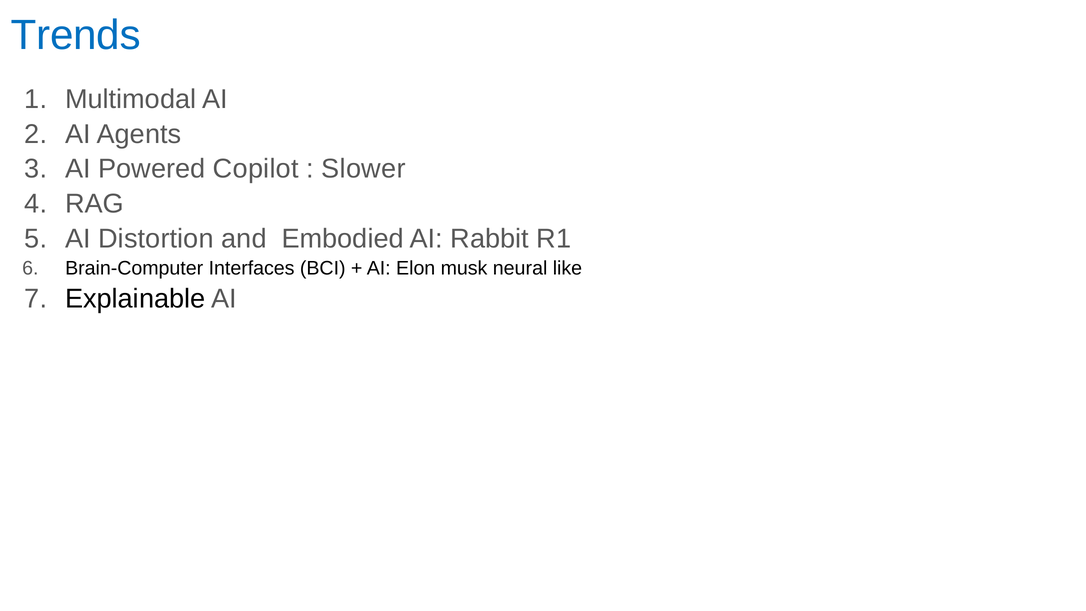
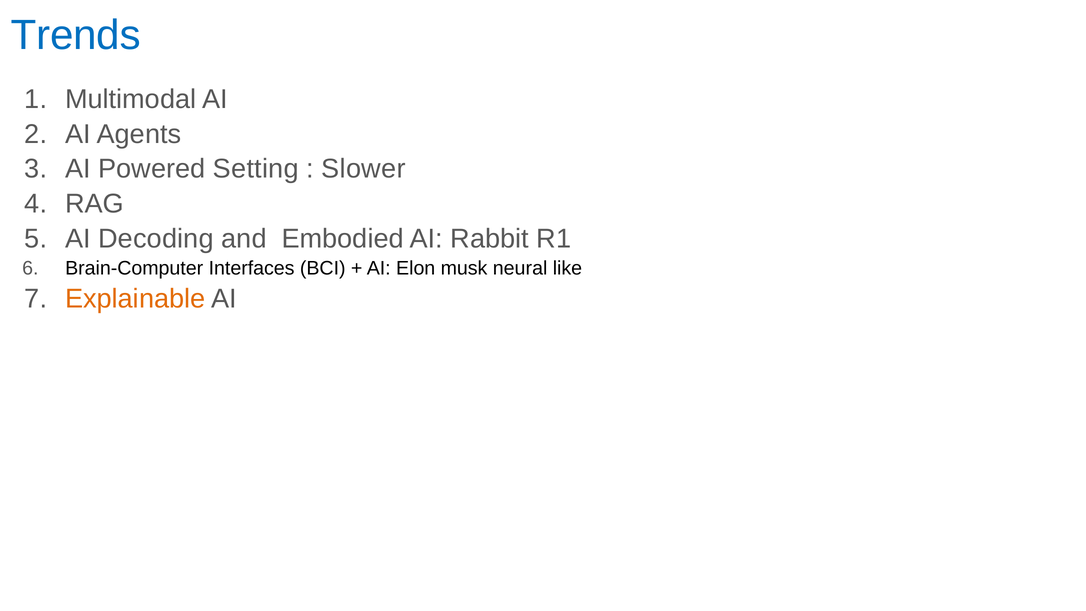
Copilot: Copilot -> Setting
Distortion: Distortion -> Decoding
Explainable colour: black -> orange
